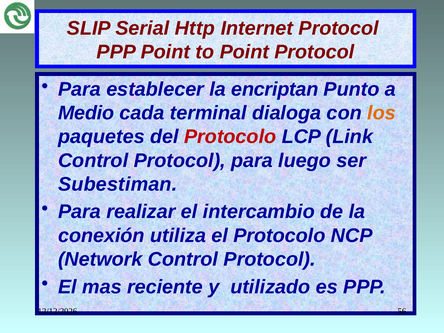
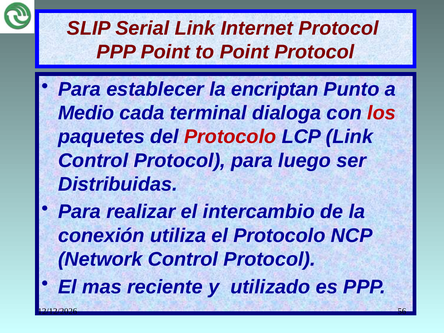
Serial Http: Http -> Link
los colour: orange -> red
Subestiman: Subestiman -> Distribuidas
